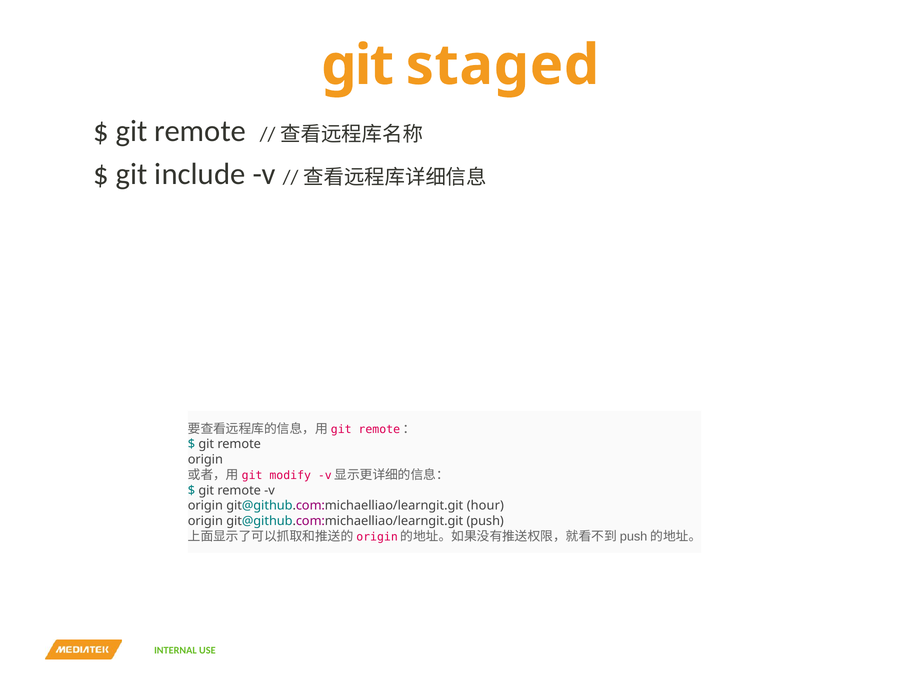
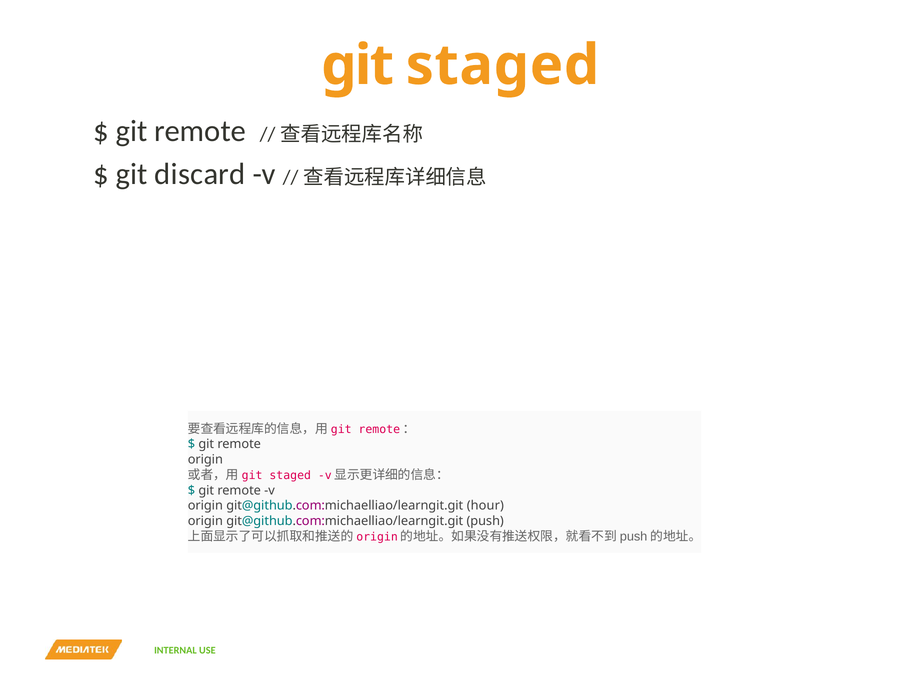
include: include -> discard
modify at (290, 475): modify -> staged
